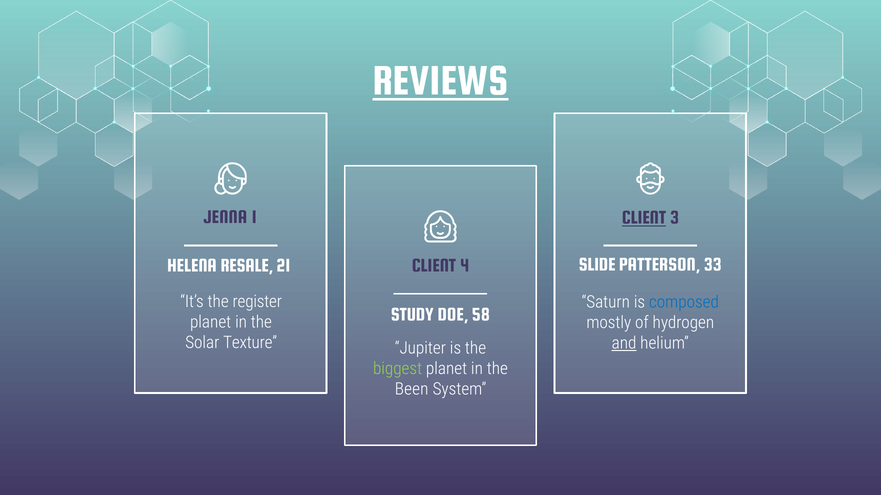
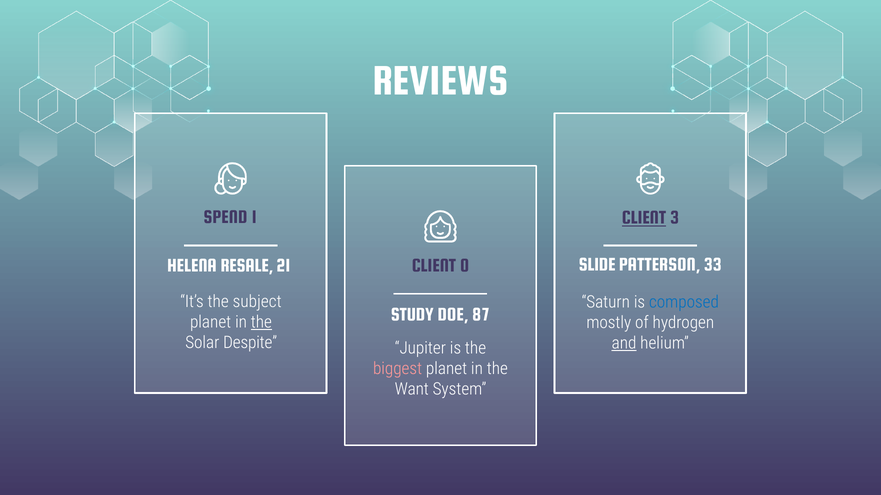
REVIEWS underline: present -> none
JENNA: JENNA -> SPEND
4: 4 -> 0
register: register -> subject
58: 58 -> 87
the at (261, 322) underline: none -> present
Texture: Texture -> Despite
biggest colour: light green -> pink
Been: Been -> Want
